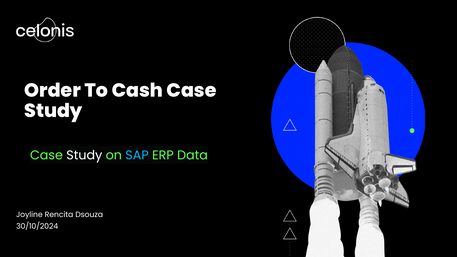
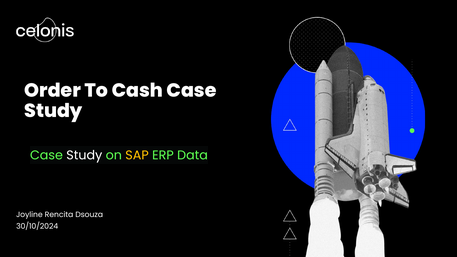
SAP colour: light blue -> yellow
